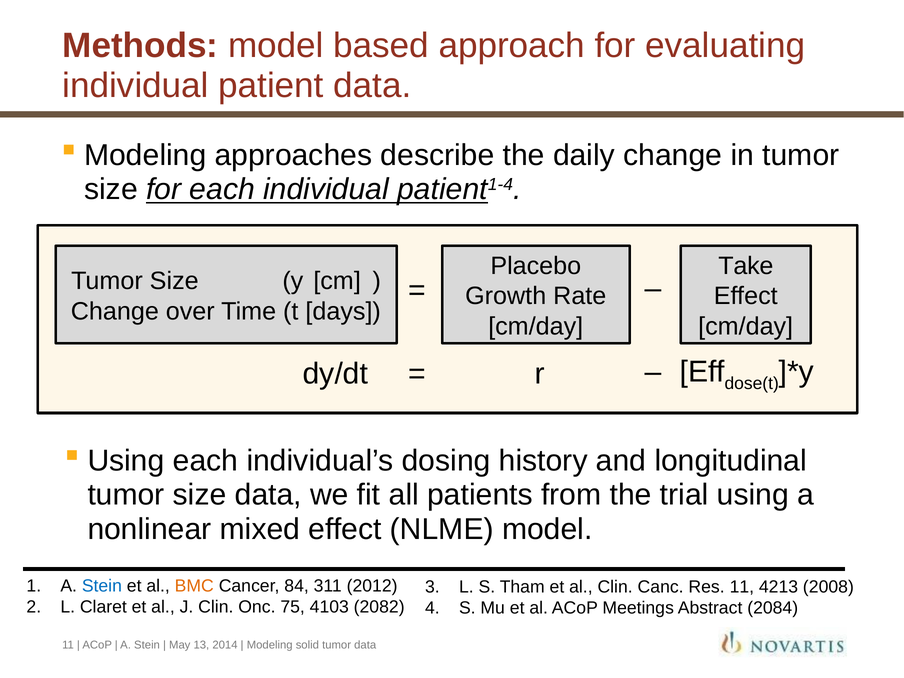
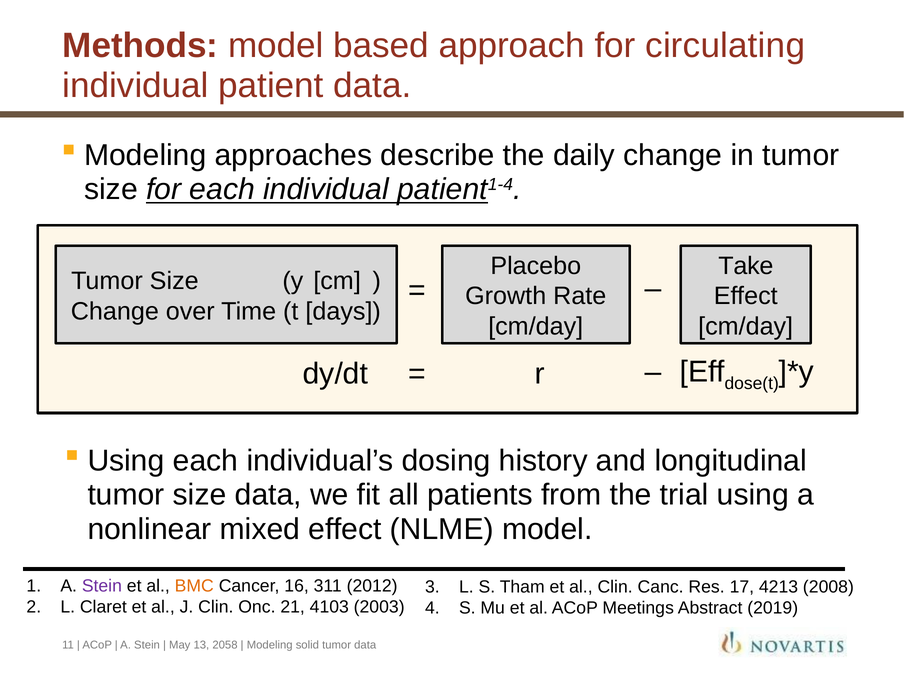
evaluating: evaluating -> circulating
Stein at (102, 586) colour: blue -> purple
84: 84 -> 16
Res 11: 11 -> 17
75: 75 -> 21
2082: 2082 -> 2003
2084: 2084 -> 2019
2014: 2014 -> 2058
